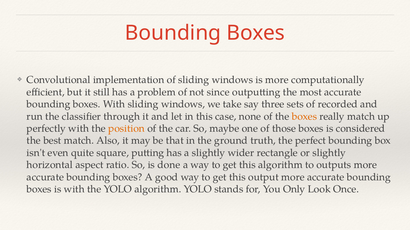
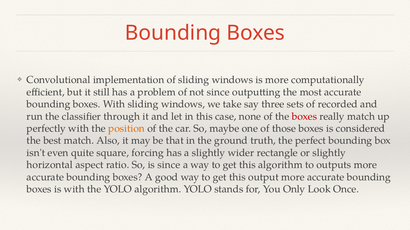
boxes at (304, 117) colour: orange -> red
putting: putting -> forcing
is done: done -> since
